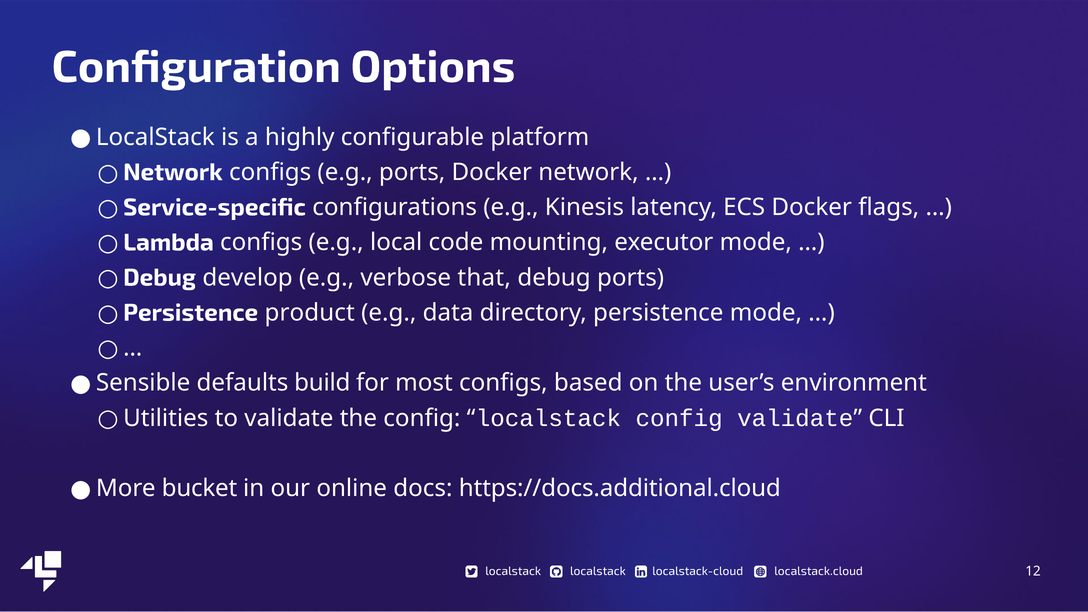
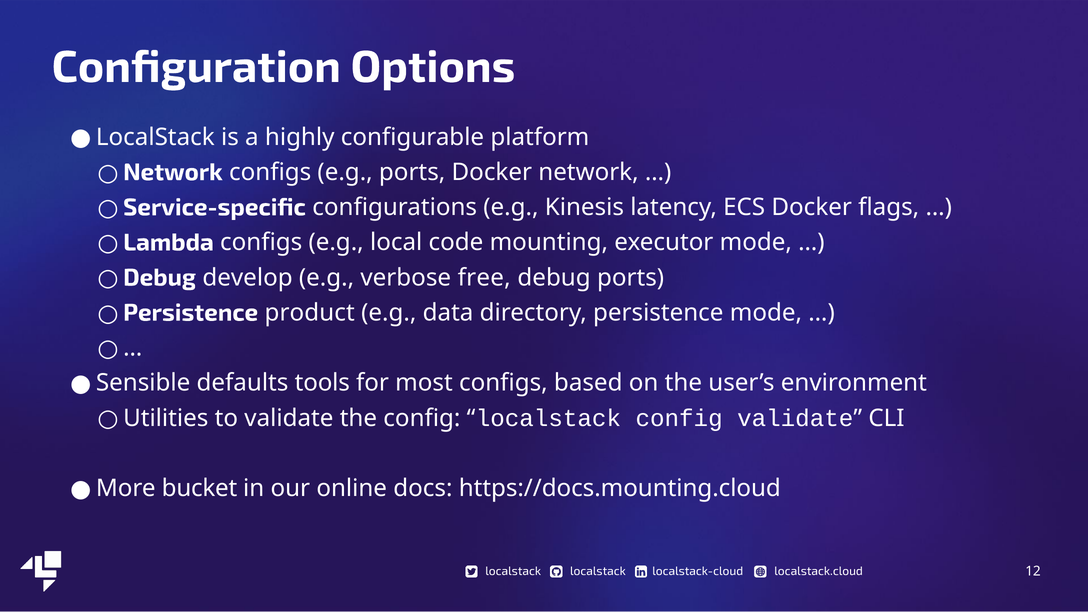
that: that -> free
build: build -> tools
https://docs.additional.cloud: https://docs.additional.cloud -> https://docs.mounting.cloud
